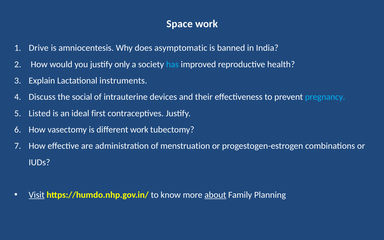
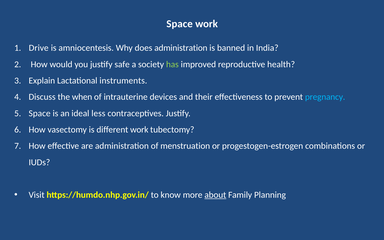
does asymptomatic: asymptomatic -> administration
only: only -> safe
has colour: light blue -> light green
social: social -> when
Listed at (40, 113): Listed -> Space
first: first -> less
Visit underline: present -> none
